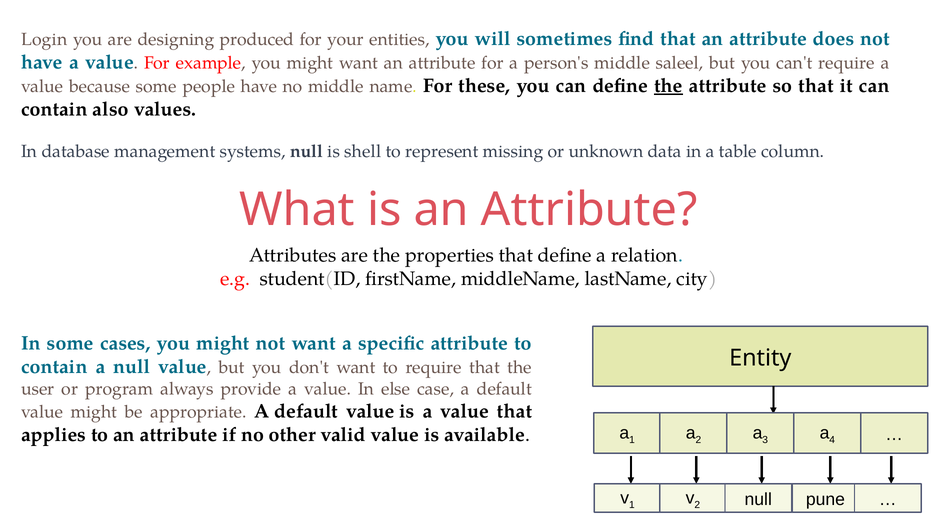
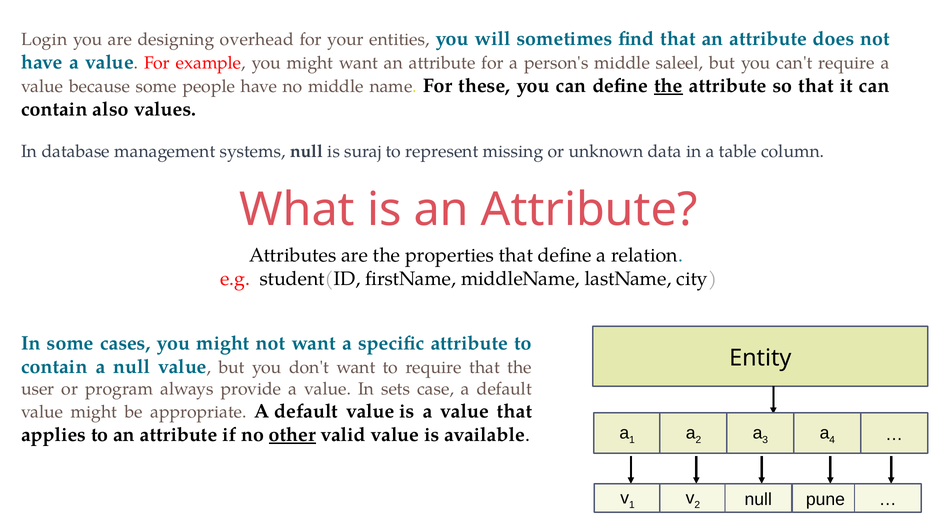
produced: produced -> overhead
shell: shell -> suraj
else: else -> sets
other underline: none -> present
